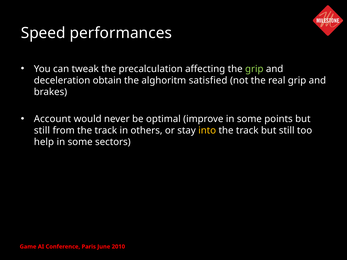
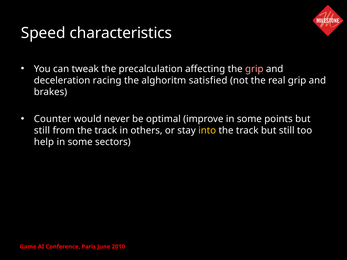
performances: performances -> characteristics
grip at (254, 69) colour: light green -> pink
obtain: obtain -> racing
Account: Account -> Counter
